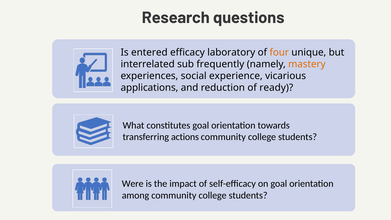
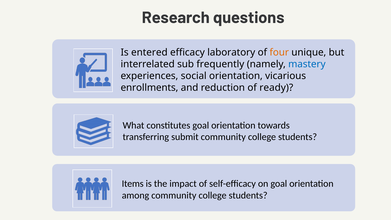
mastery colour: orange -> blue
social experience: experience -> orientation
applications: applications -> enrollments
actions: actions -> submit
Were: Were -> Items
